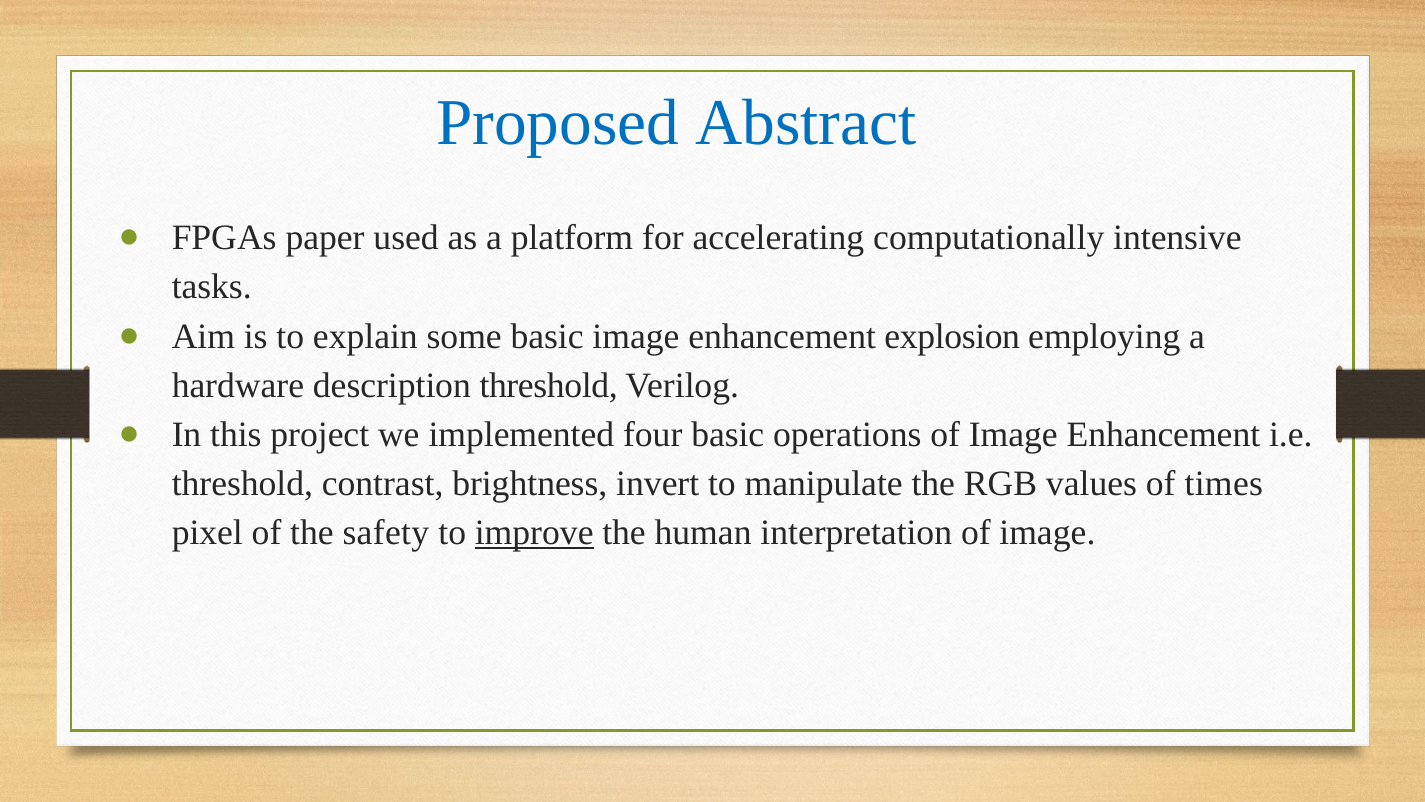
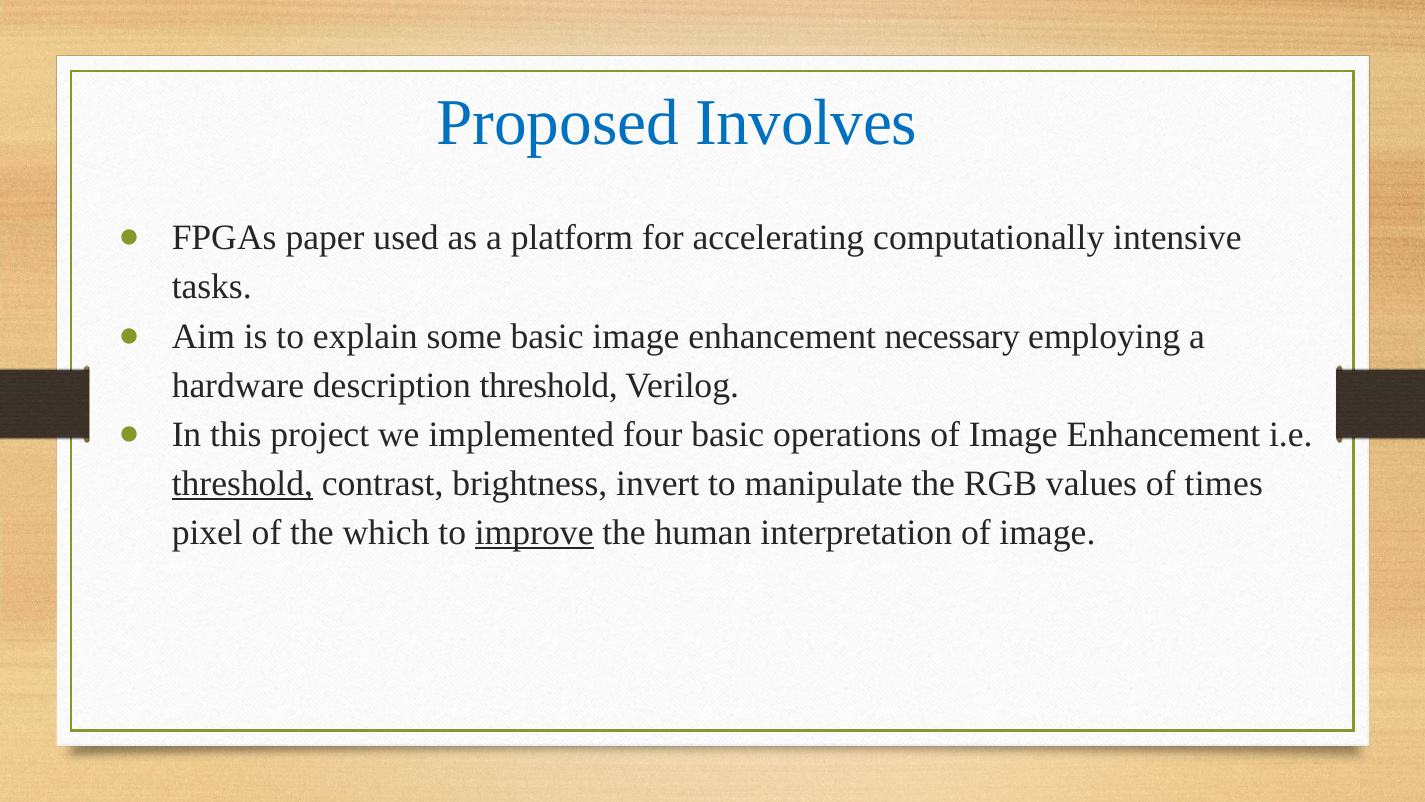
Abstract: Abstract -> Involves
explosion: explosion -> necessary
threshold at (242, 484) underline: none -> present
safety: safety -> which
